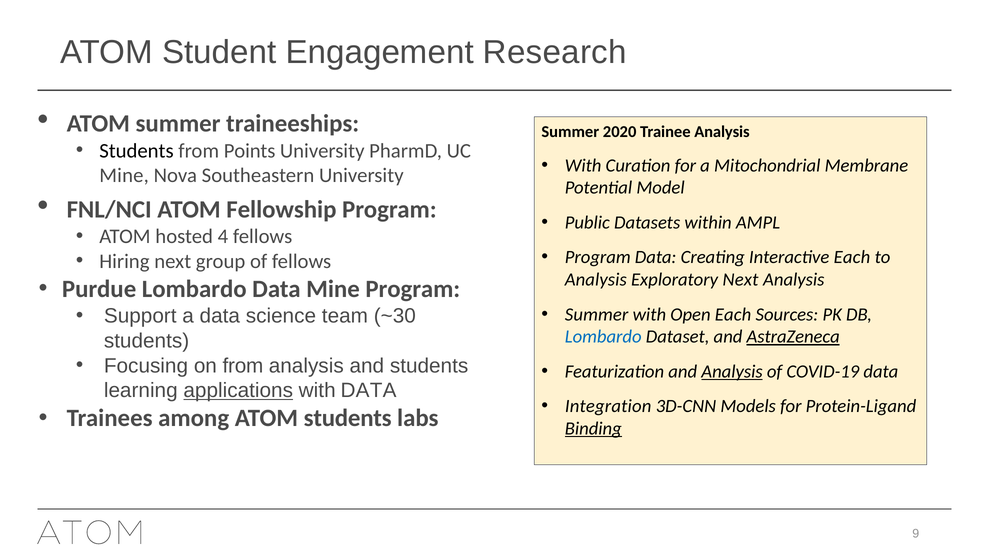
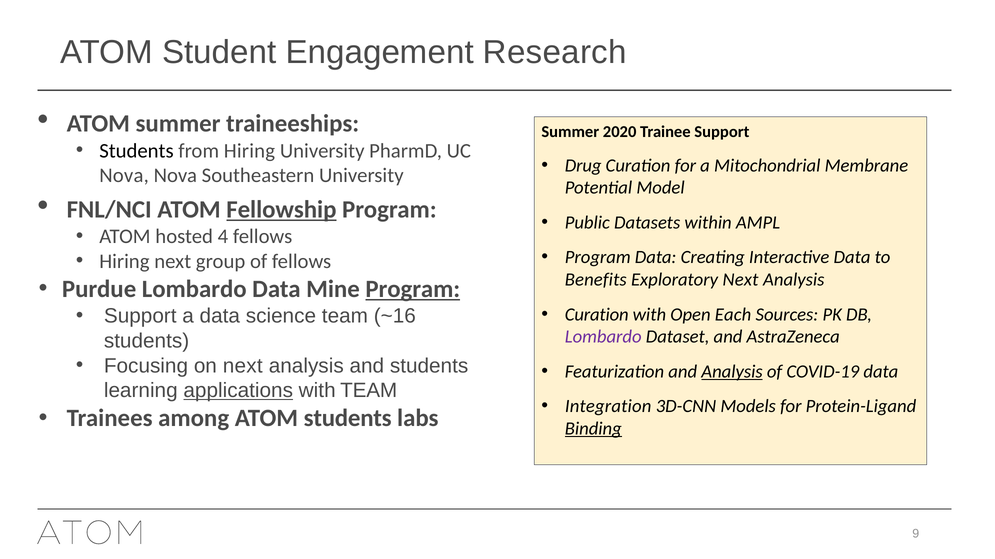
Trainee Analysis: Analysis -> Support
from Points: Points -> Hiring
With at (583, 166): With -> Drug
Mine at (124, 176): Mine -> Nova
Fellowship underline: none -> present
Interactive Each: Each -> Data
Analysis at (596, 280): Analysis -> Benefits
Program at (413, 289) underline: none -> present
Summer at (597, 315): Summer -> Curation
~30: ~30 -> ~16
Lombardo at (603, 337) colour: blue -> purple
AstraZeneca underline: present -> none
on from: from -> next
with DATA: DATA -> TEAM
